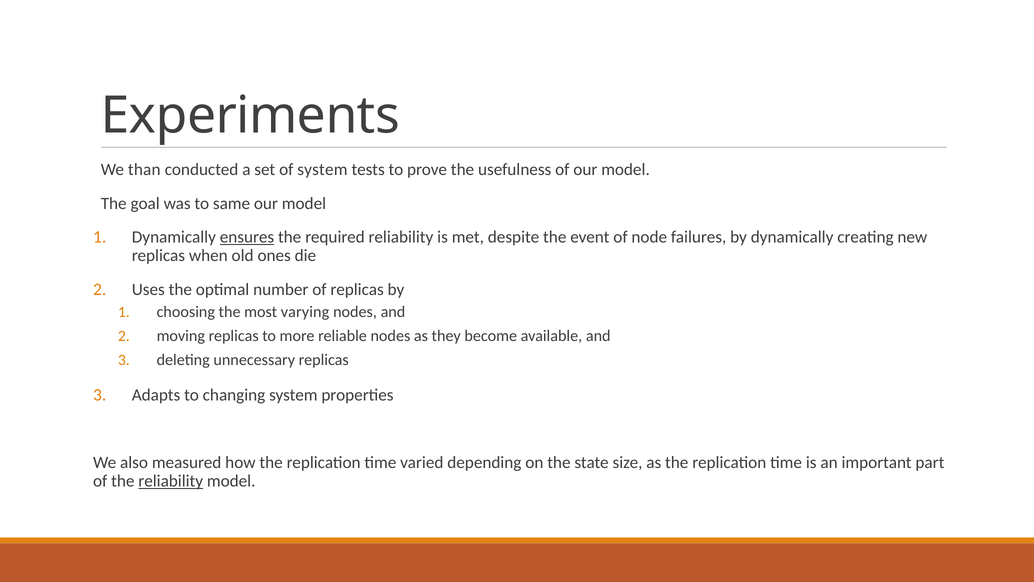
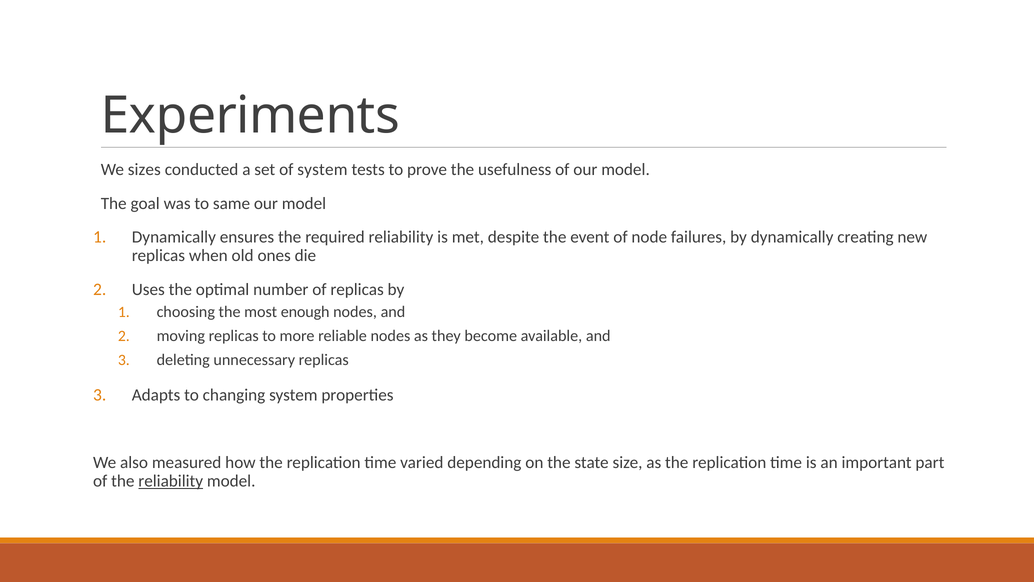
than: than -> sizes
ensures underline: present -> none
varying: varying -> enough
